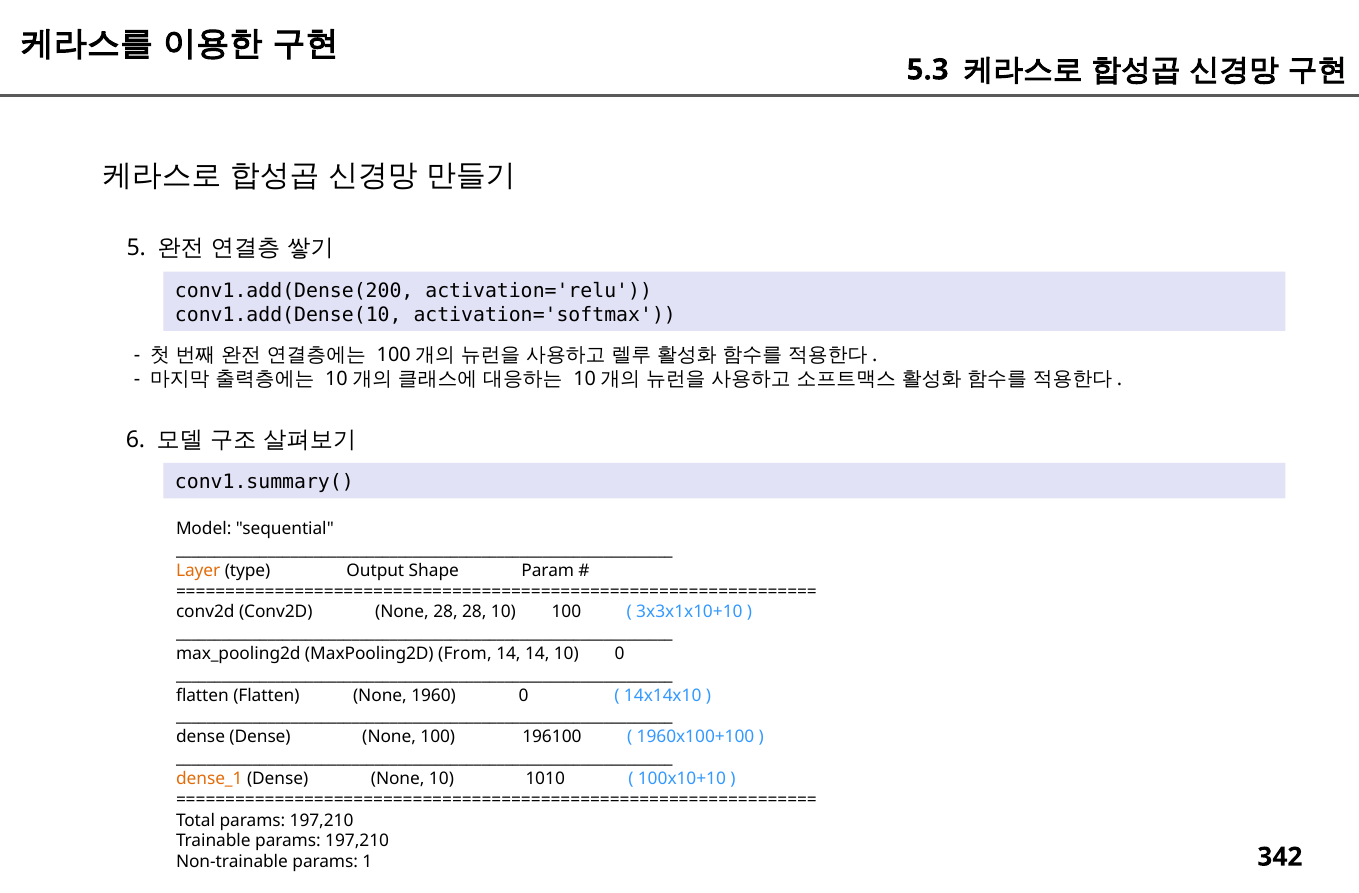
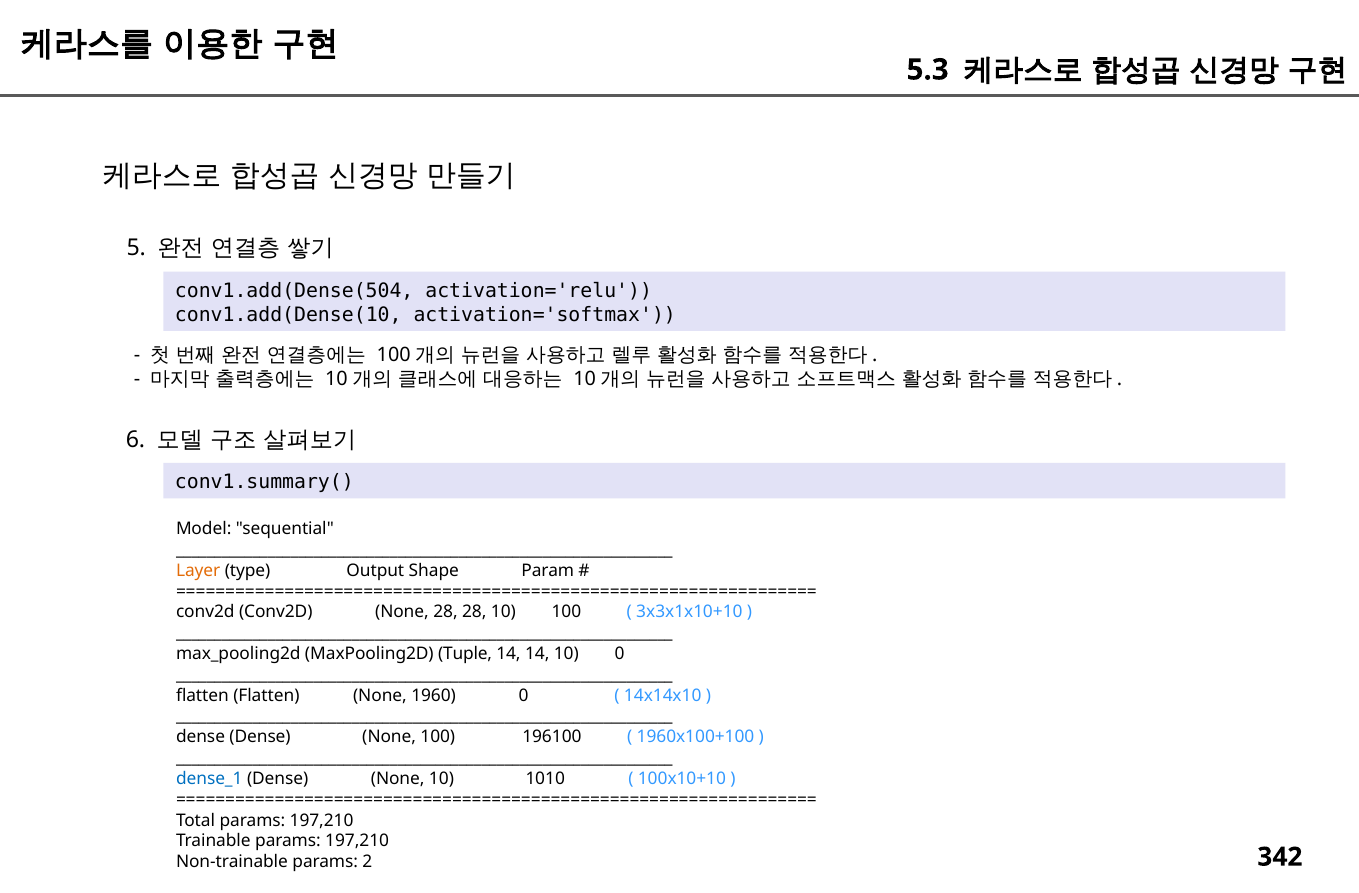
conv1.add(Dense(200: conv1.add(Dense(200 -> conv1.add(Dense(504
From: From -> Tuple
dense_1 colour: orange -> blue
1: 1 -> 2
